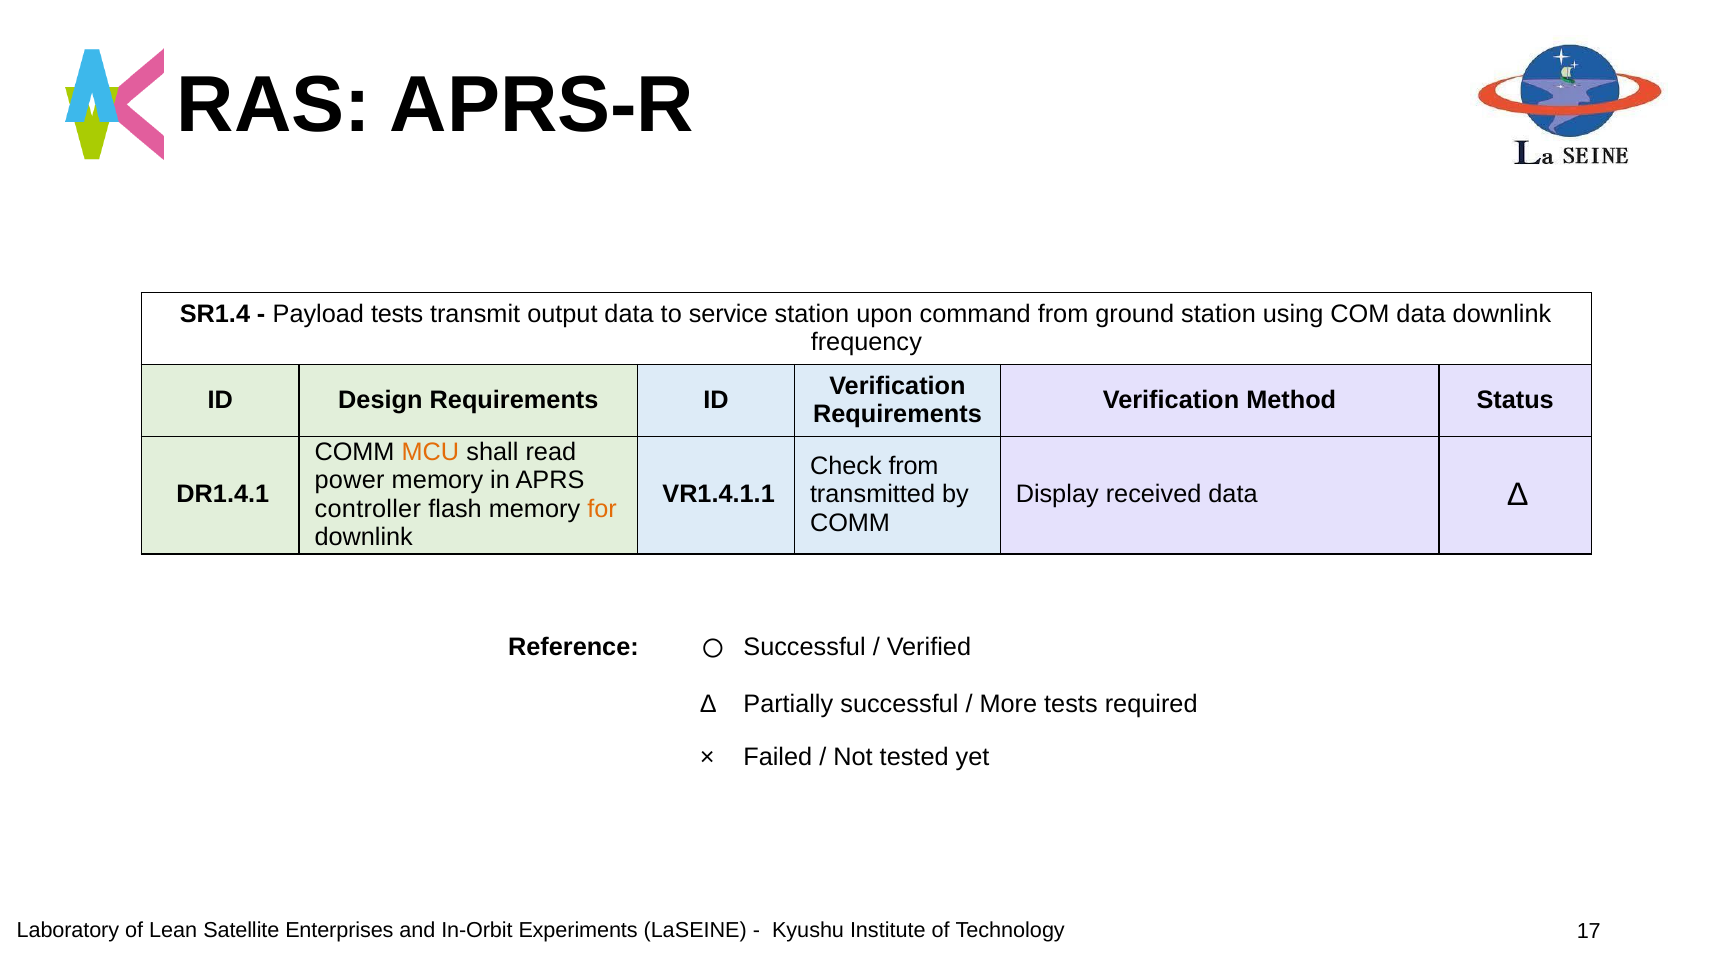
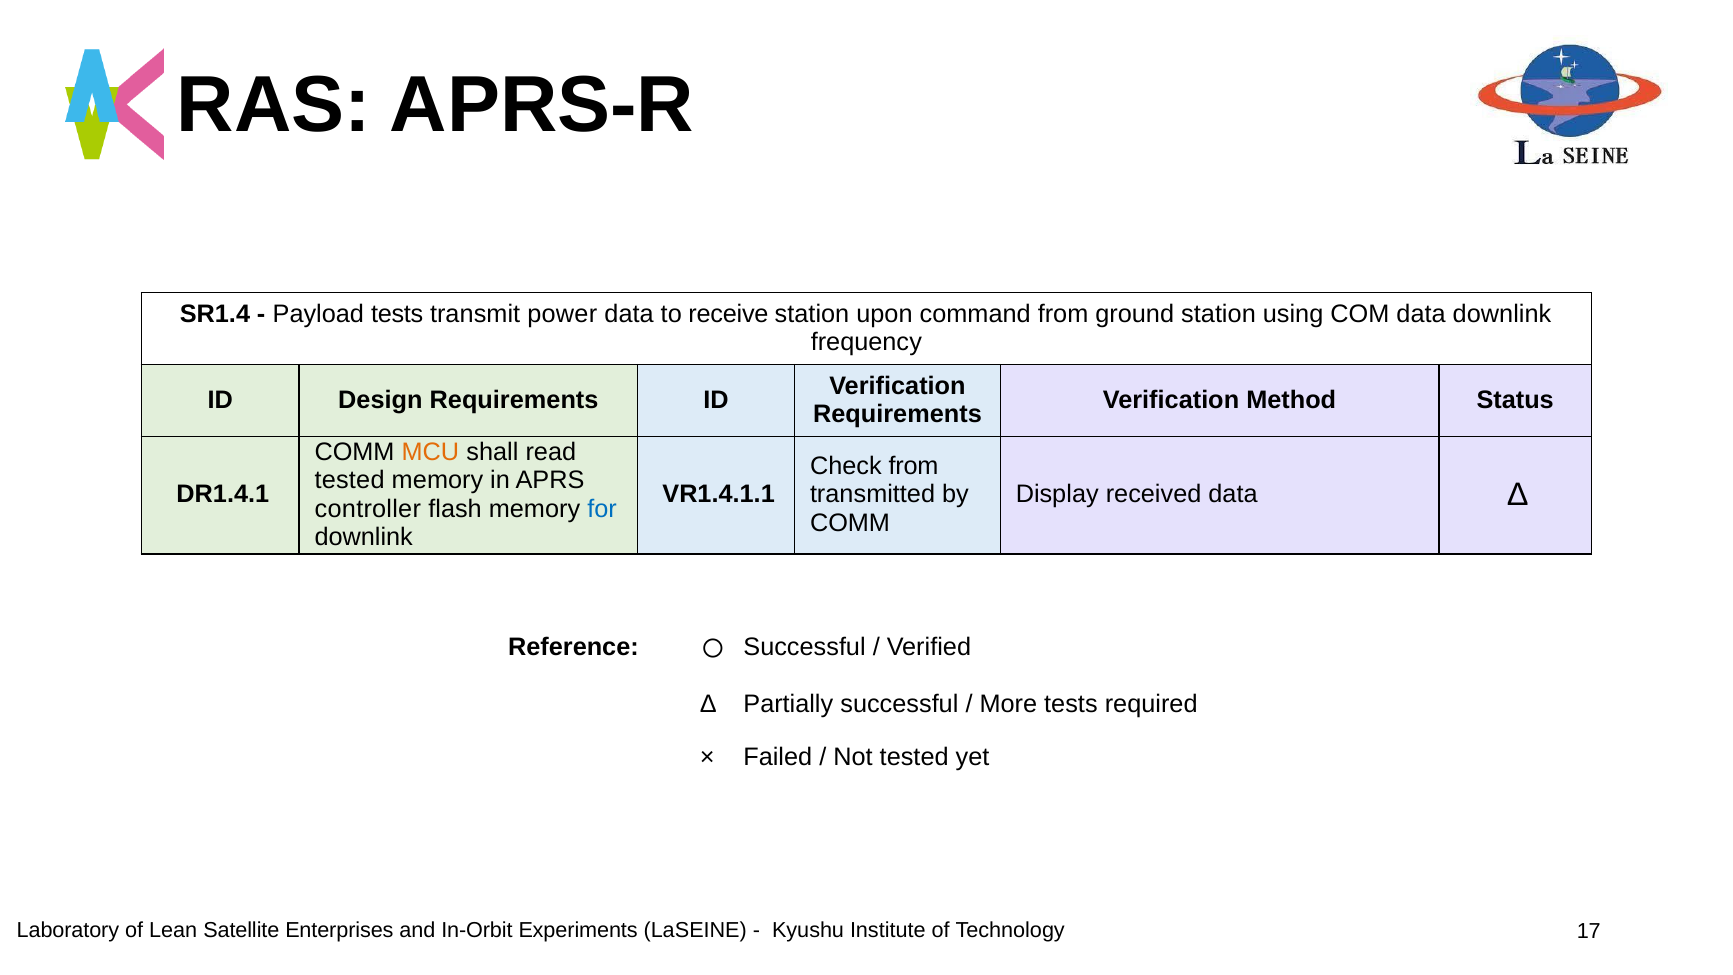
output: output -> power
service: service -> receive
power at (350, 480): power -> tested
for colour: orange -> blue
